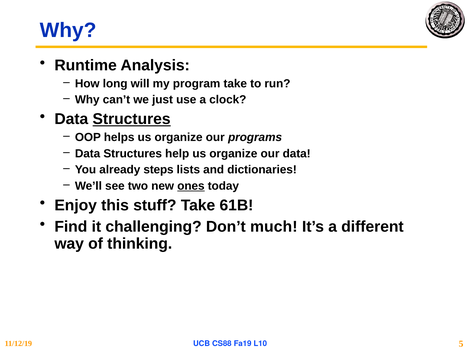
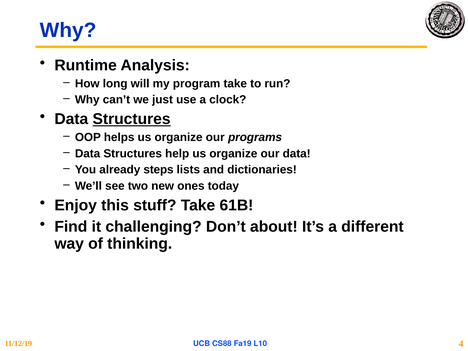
ones underline: present -> none
much: much -> about
5: 5 -> 4
